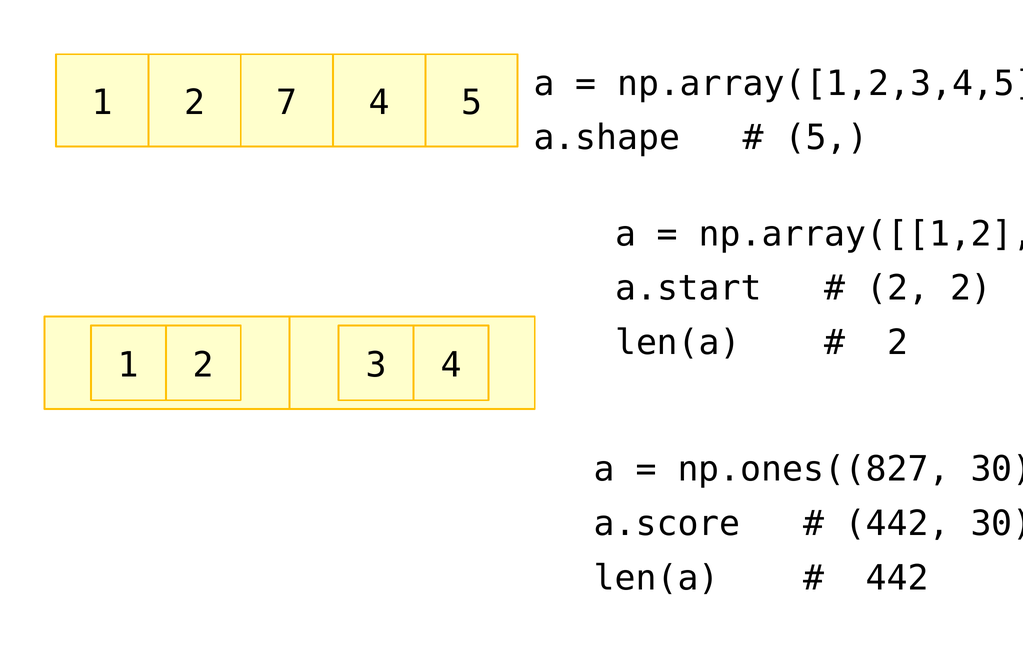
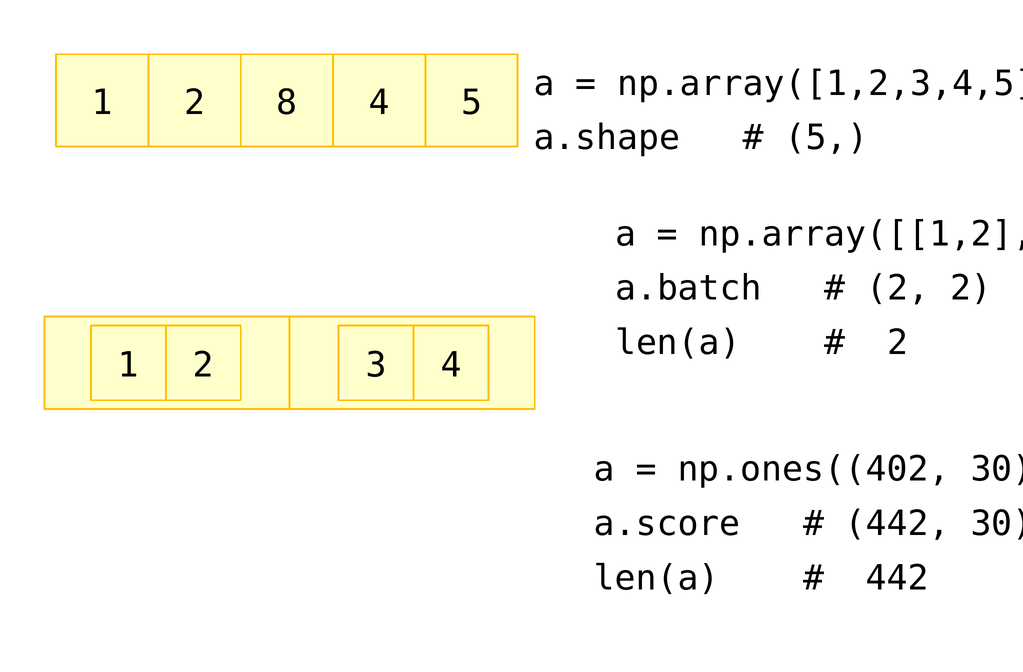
7: 7 -> 8
a.start: a.start -> a.batch
np.ones((827: np.ones((827 -> np.ones((402
